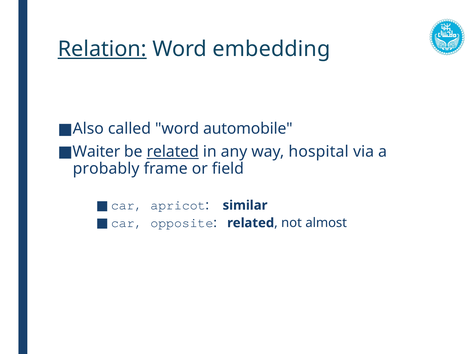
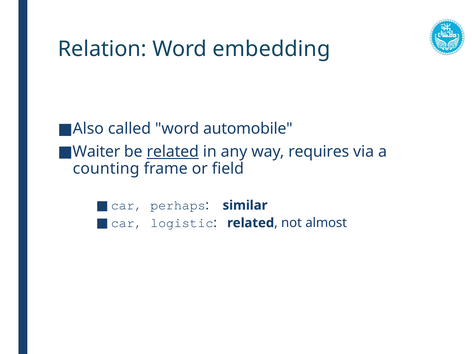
Relation underline: present -> none
hospital: hospital -> requires
probably: probably -> counting
apricot: apricot -> perhaps
opposite: opposite -> logistic
